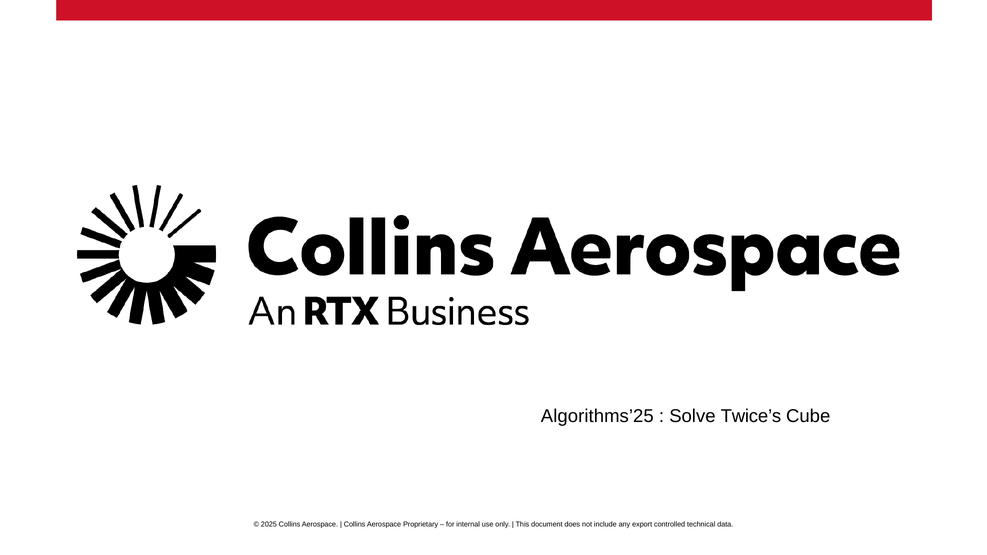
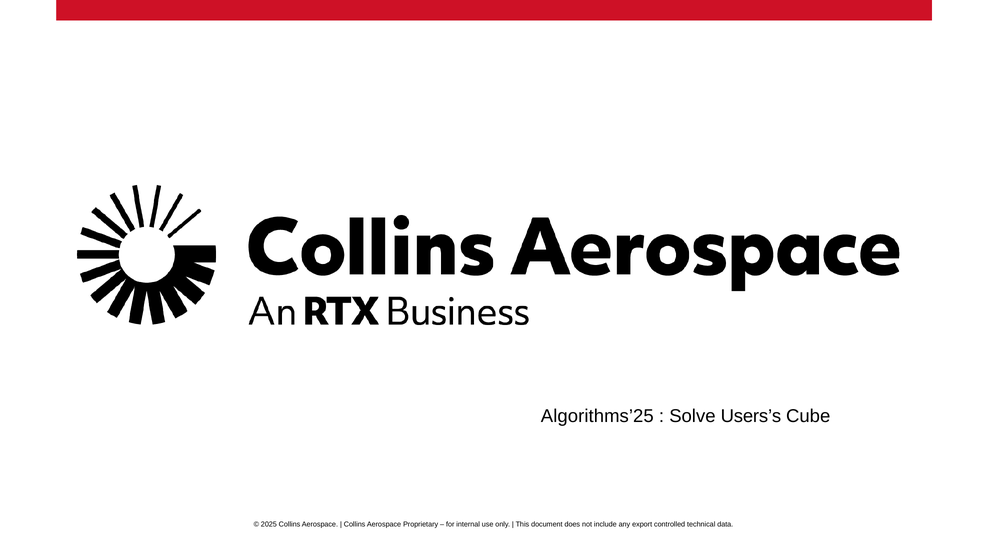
Twice’s: Twice’s -> Users’s
